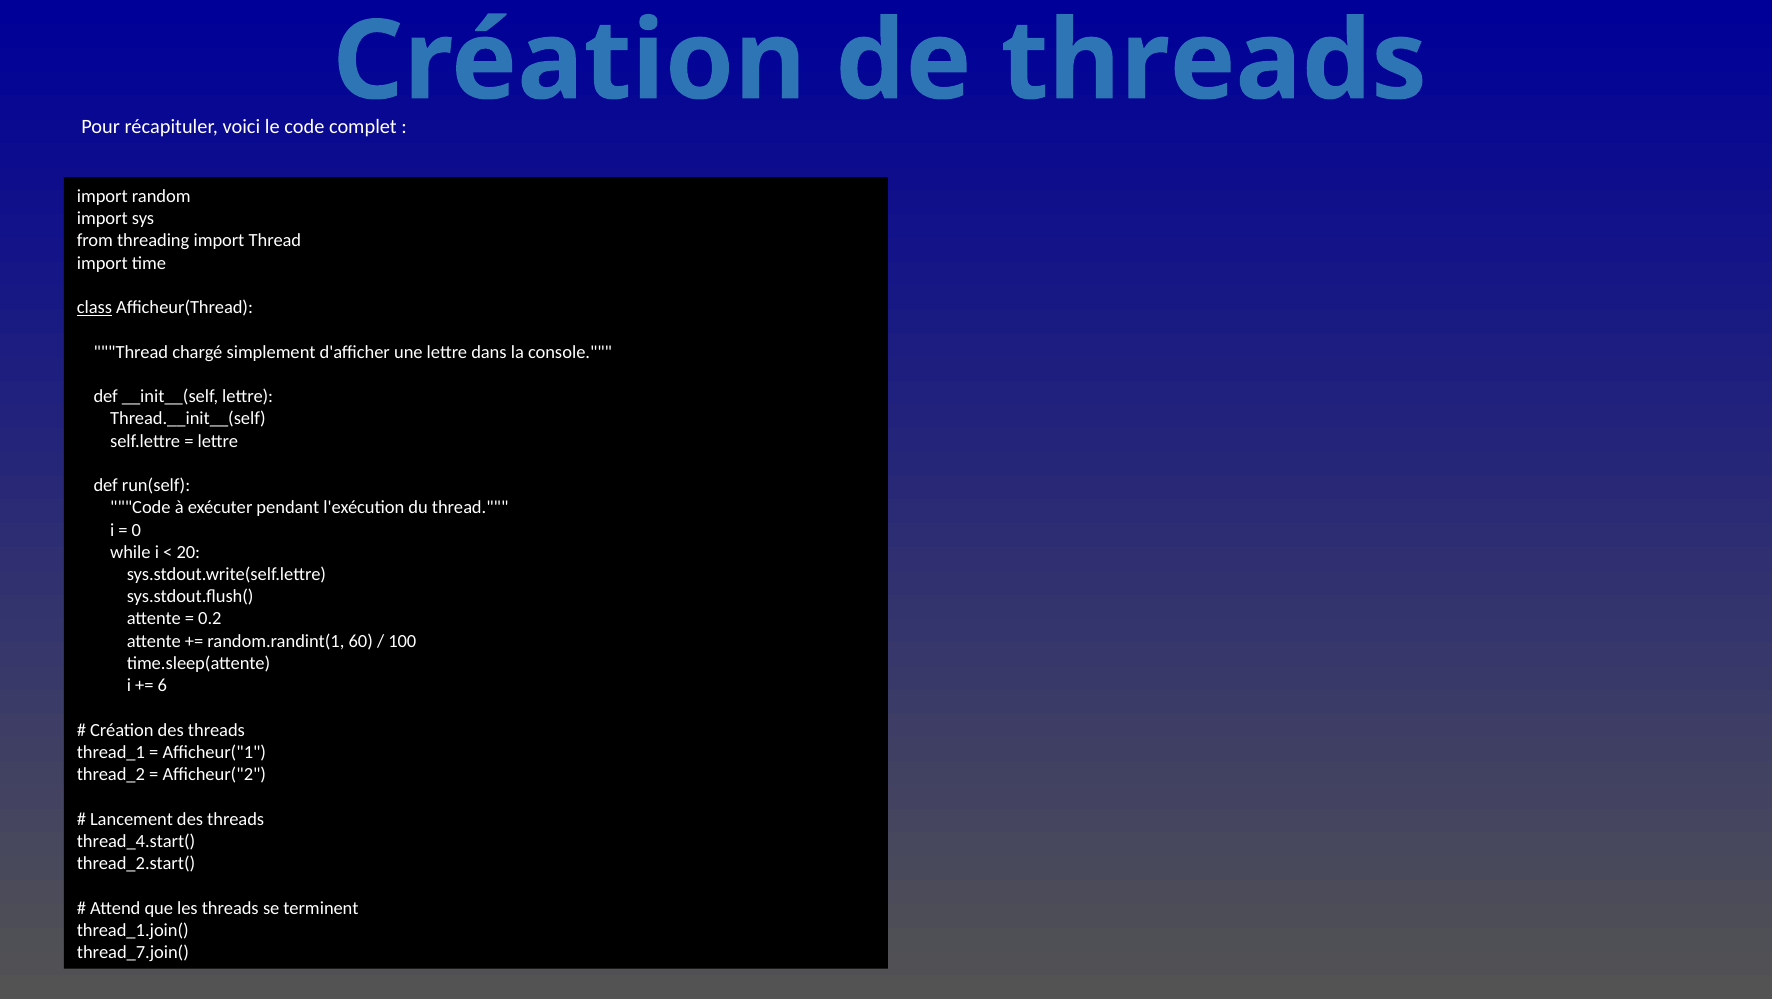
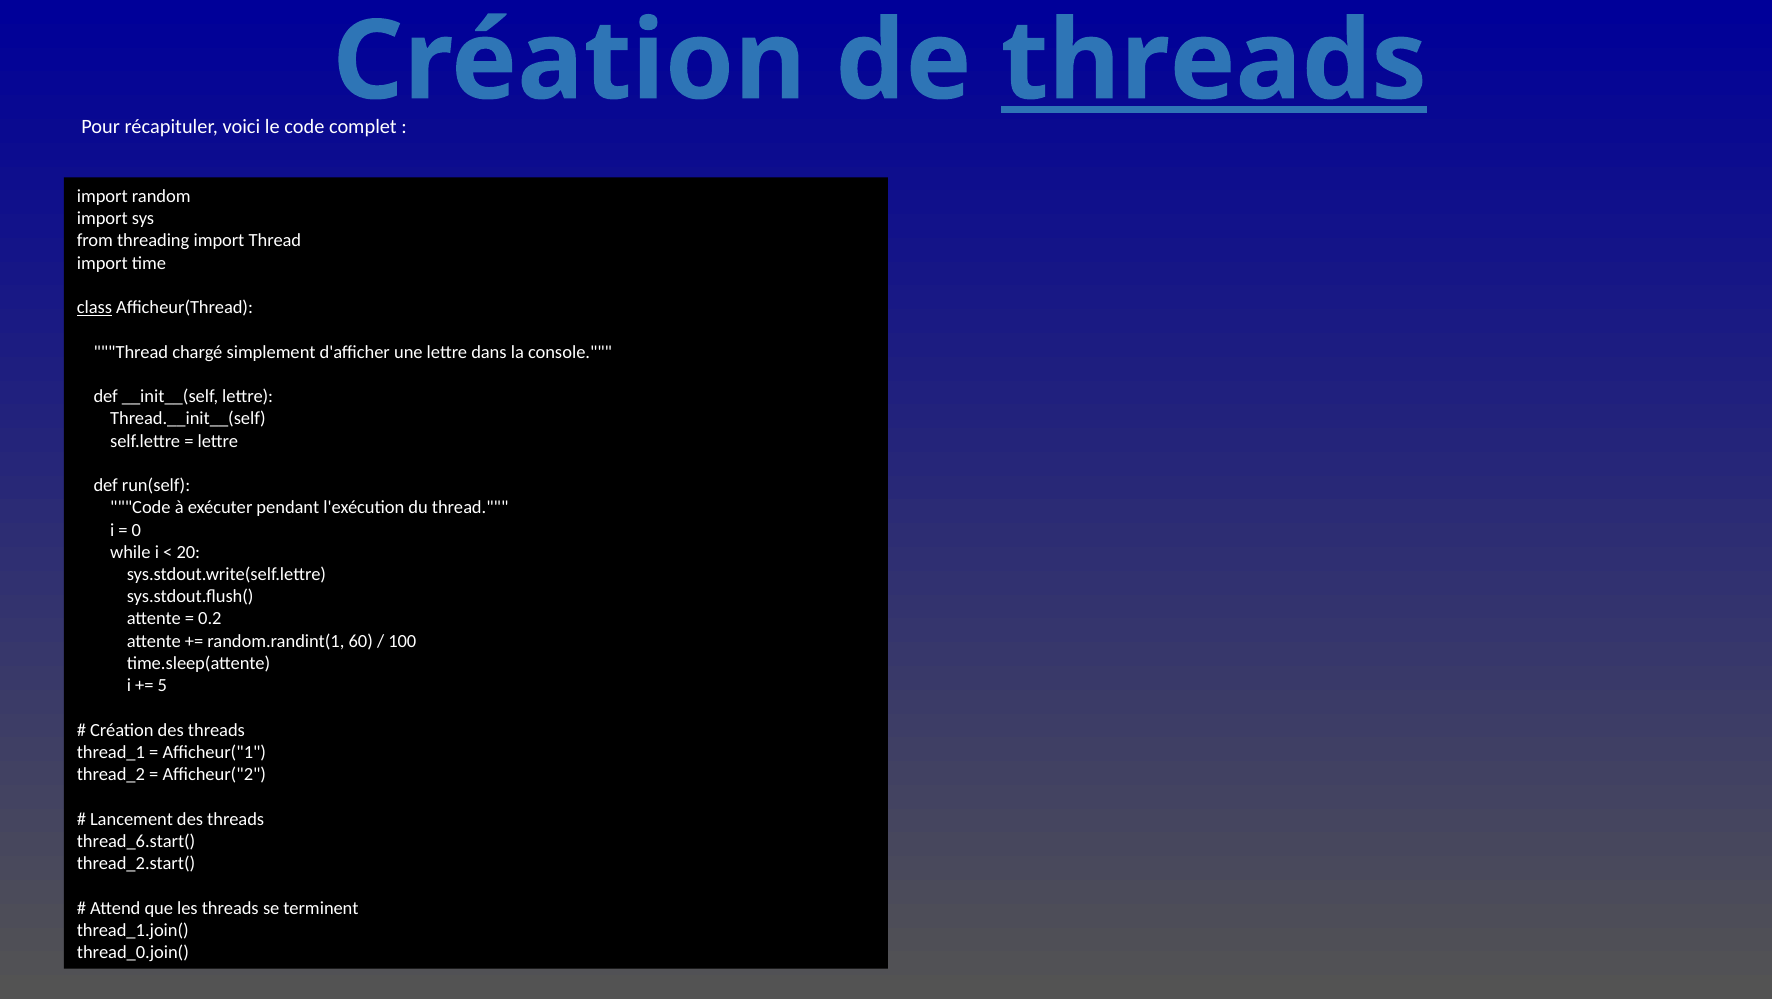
threads at (1214, 62) underline: none -> present
6: 6 -> 5
thread_4.start(: thread_4.start( -> thread_6.start(
thread_7.join(: thread_7.join( -> thread_0.join(
